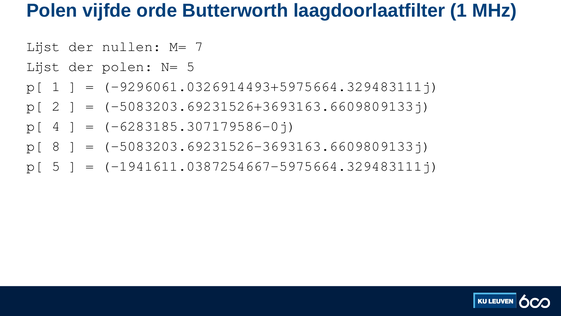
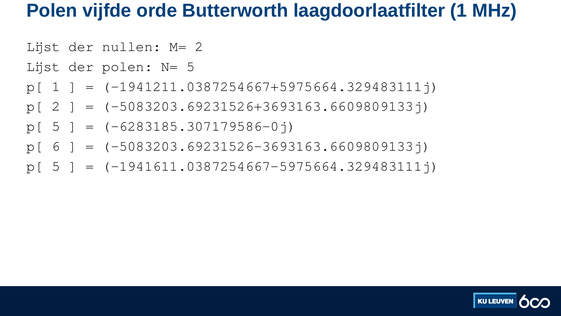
M= 7: 7 -> 2
-9296061.0326914493+5975664.329483111j: -9296061.0326914493+5975664.329483111j -> -1941211.0387254667+5975664.329483111j
4 at (56, 126): 4 -> 5
8: 8 -> 6
